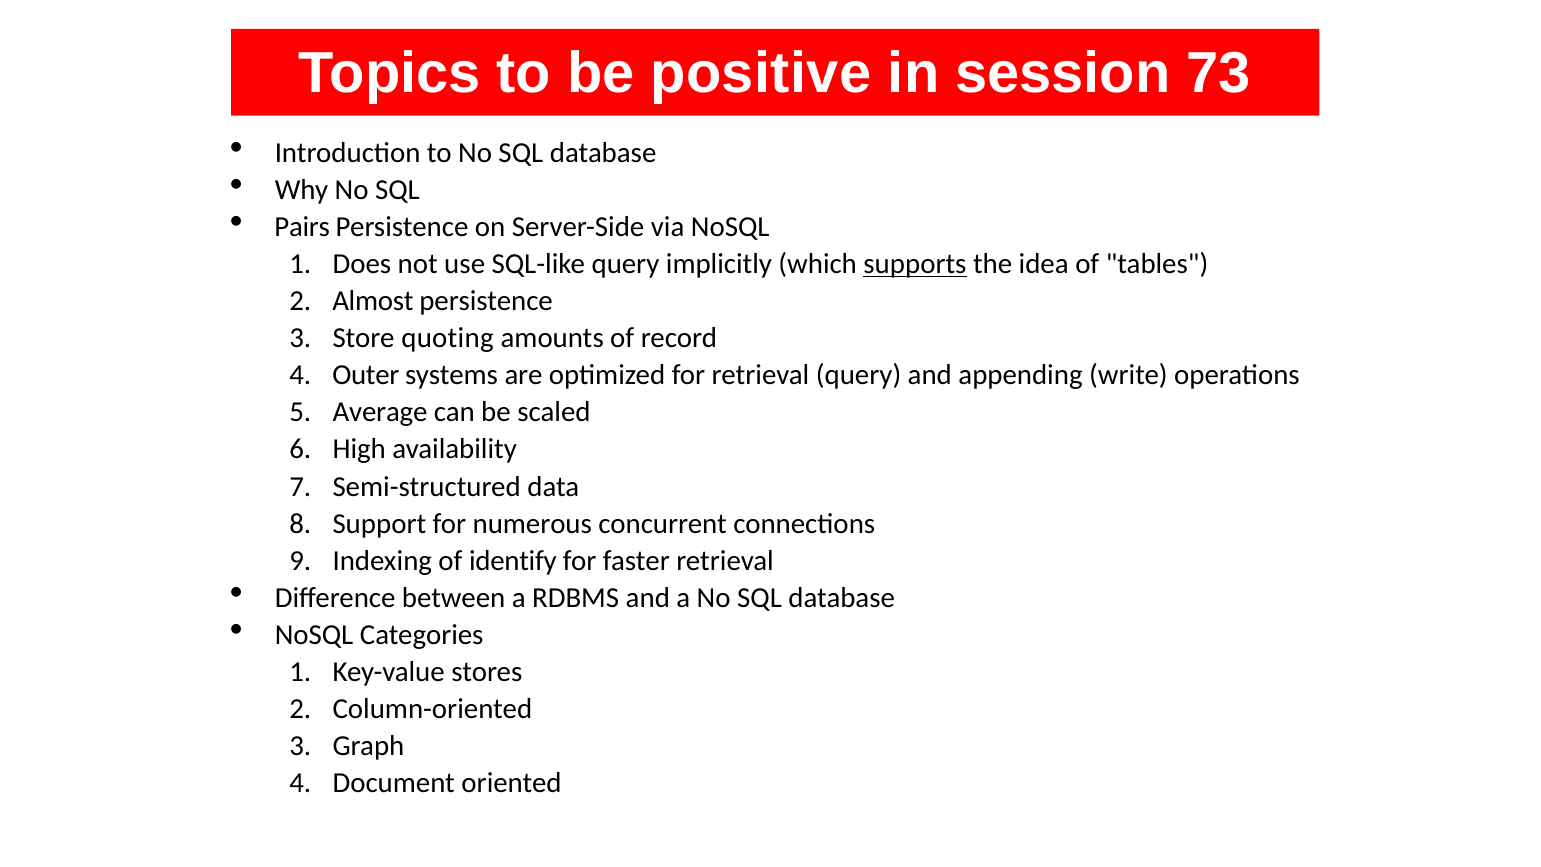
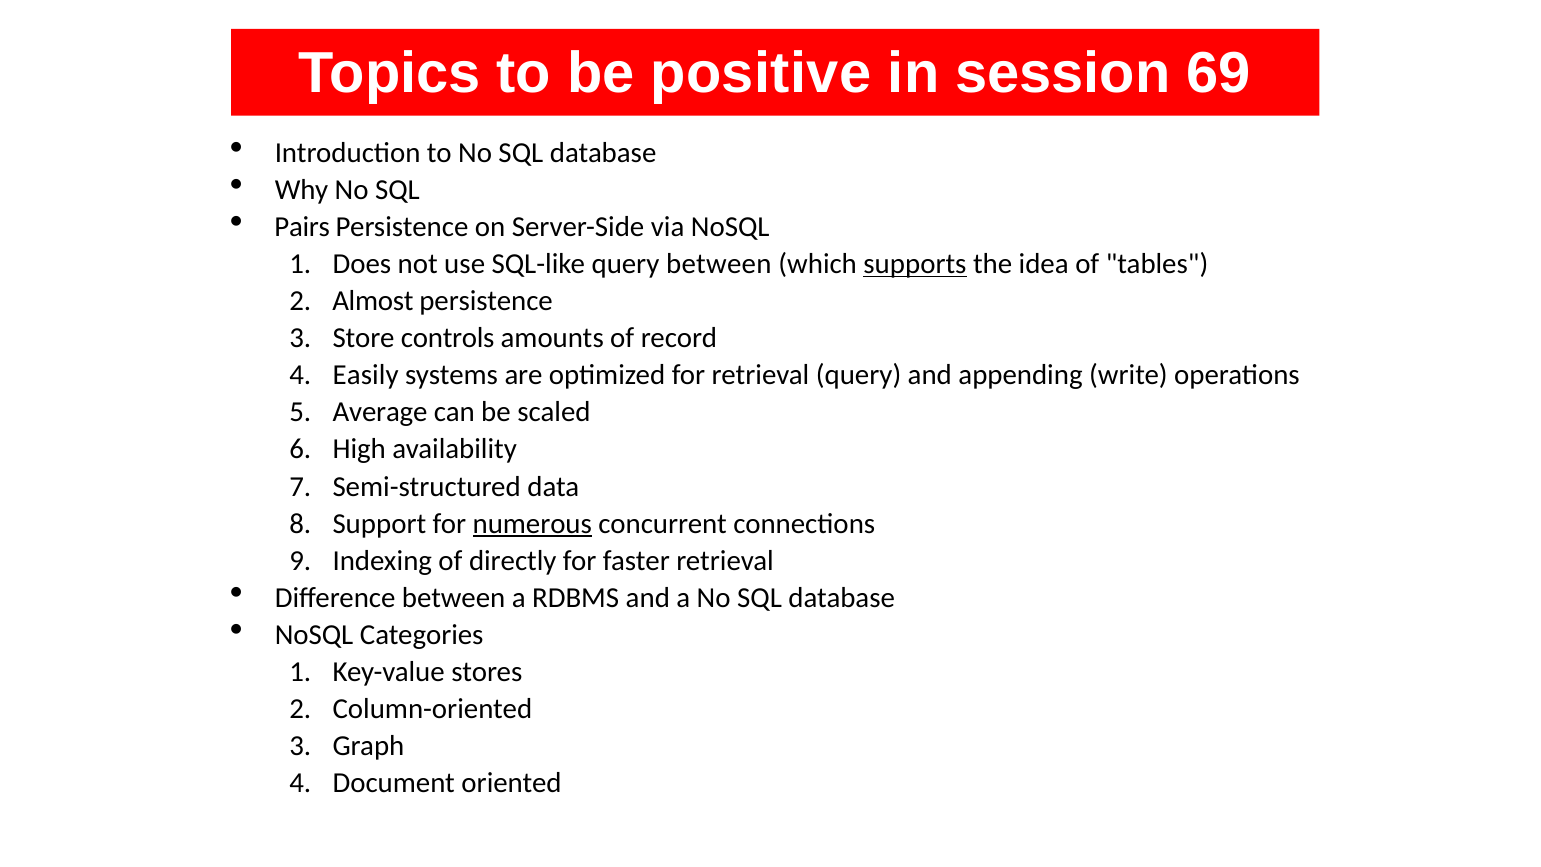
73: 73 -> 69
query implicitly: implicitly -> between
quoting: quoting -> controls
Outer: Outer -> Easily
numerous underline: none -> present
identify: identify -> directly
